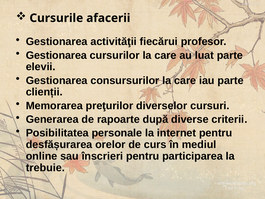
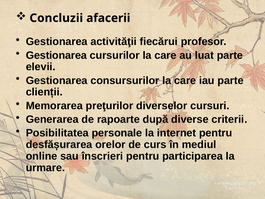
Cursurile: Cursurile -> Concluzii
trebuie: trebuie -> urmare
